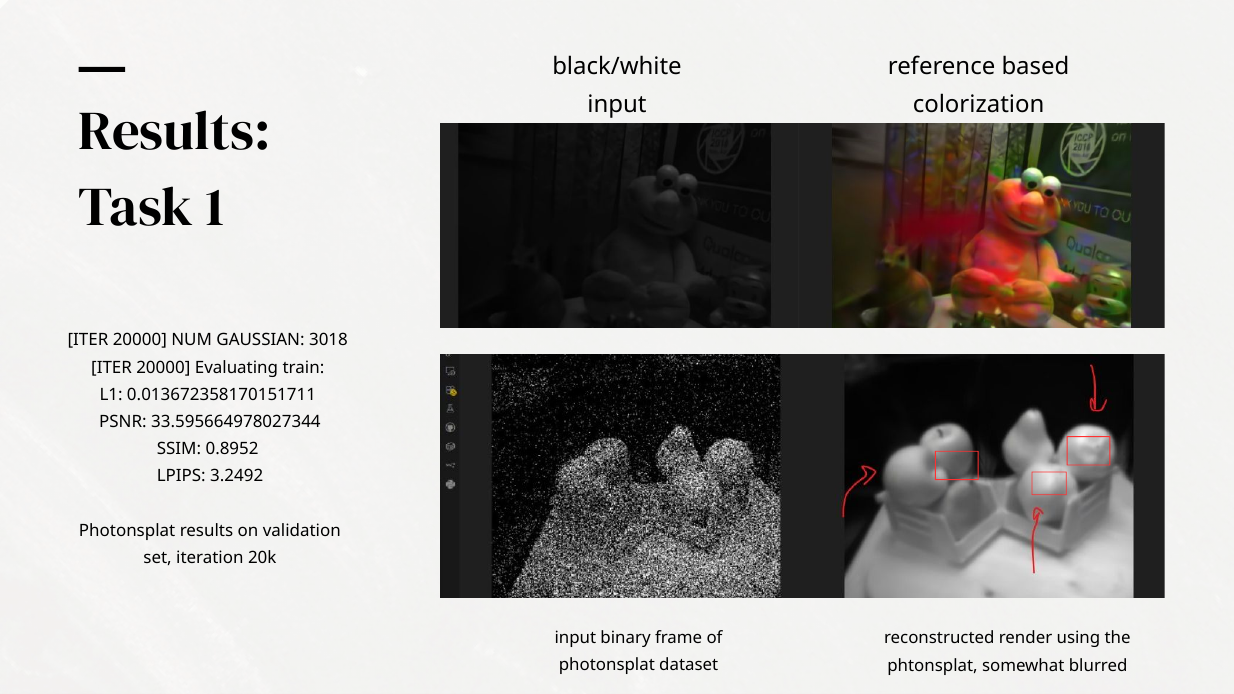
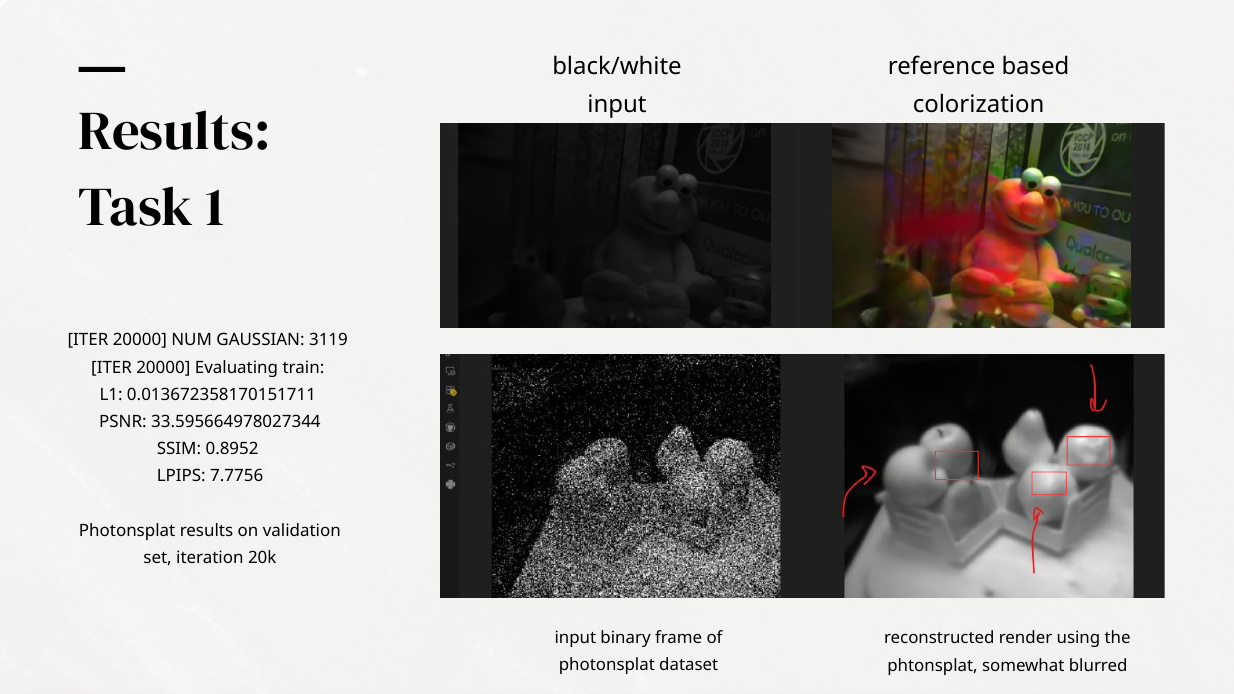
3018: 3018 -> 3119
3.2492: 3.2492 -> 7.7756
